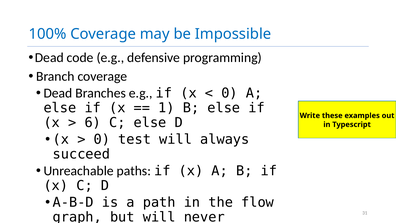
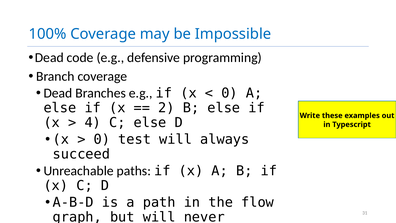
1: 1 -> 2
6: 6 -> 4
